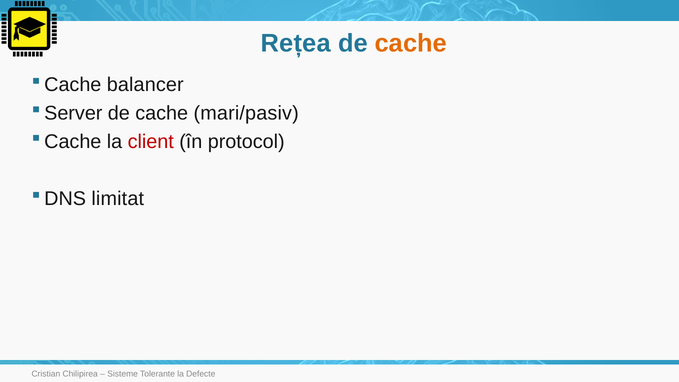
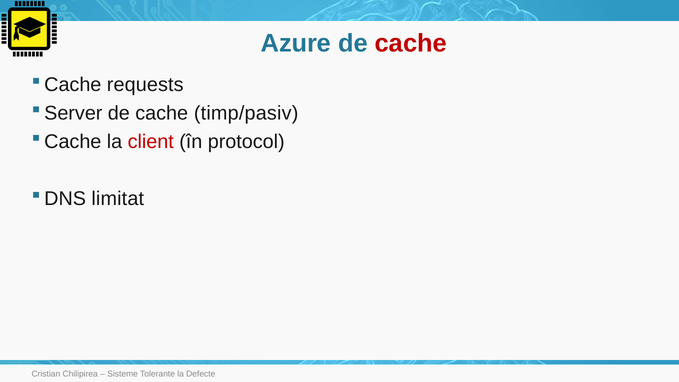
Rețea: Rețea -> Azure
cache at (411, 43) colour: orange -> red
balancer: balancer -> requests
mari/pasiv: mari/pasiv -> timp/pasiv
